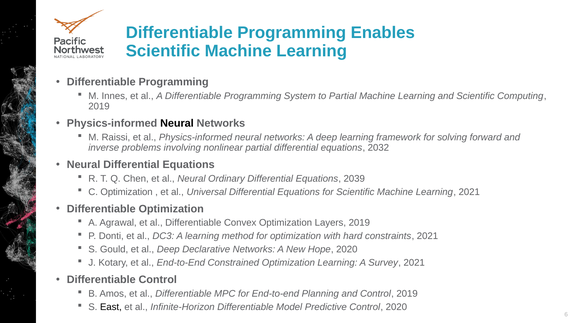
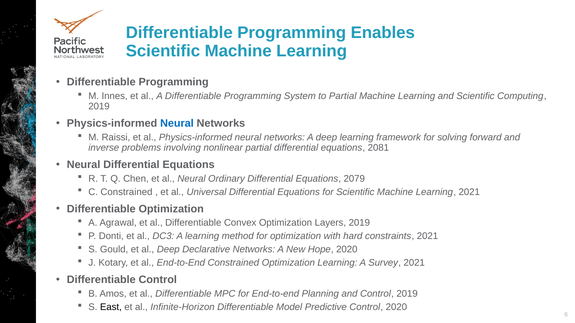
Neural at (177, 123) colour: black -> blue
2032: 2032 -> 2081
2039: 2039 -> 2079
C Optimization: Optimization -> Constrained
